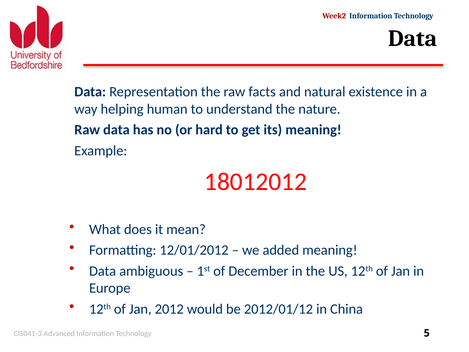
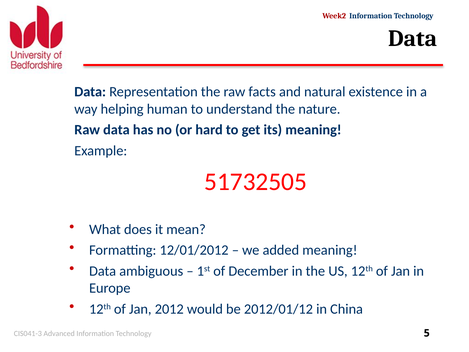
18012012: 18012012 -> 51732505
